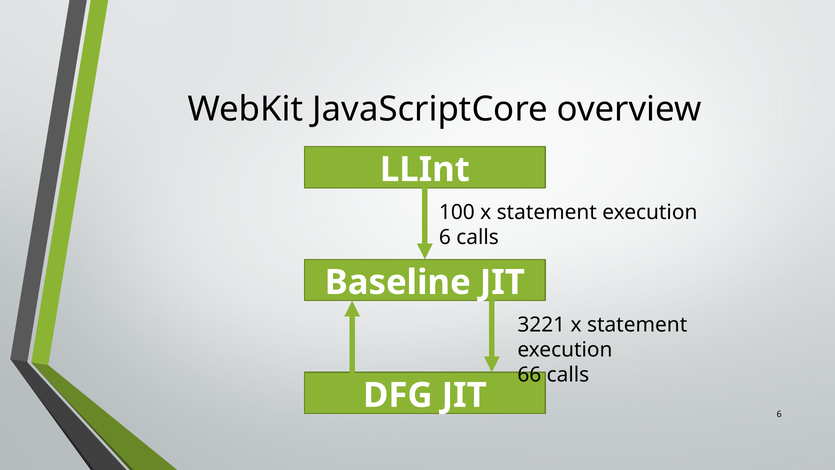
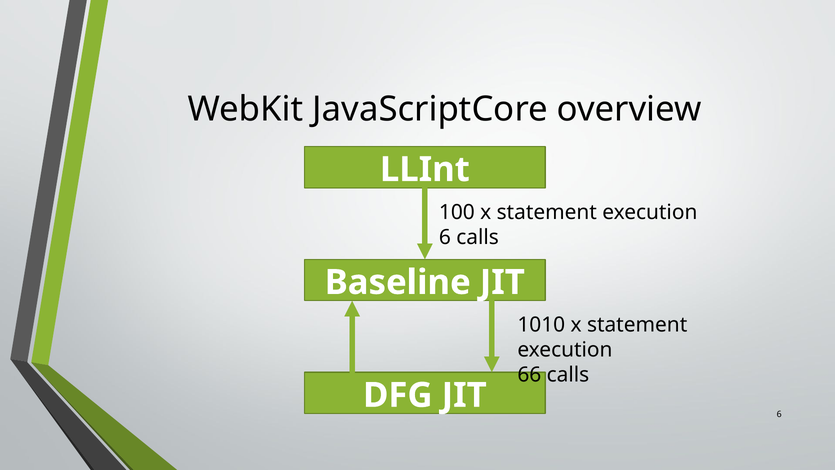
3221: 3221 -> 1010
